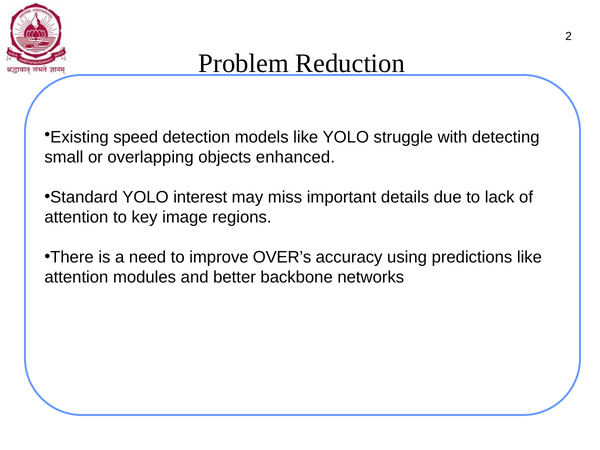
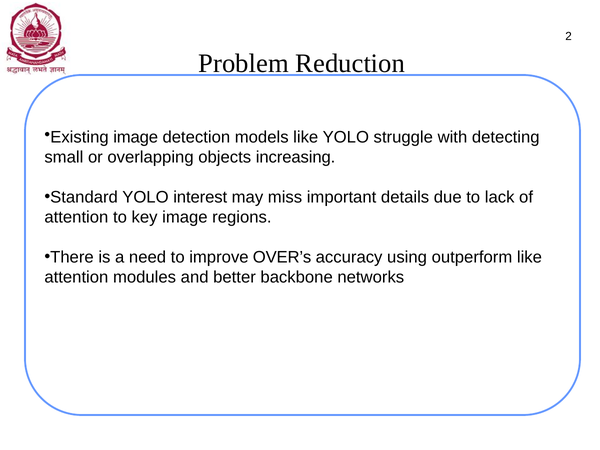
Existing speed: speed -> image
enhanced: enhanced -> increasing
predictions: predictions -> outperform
